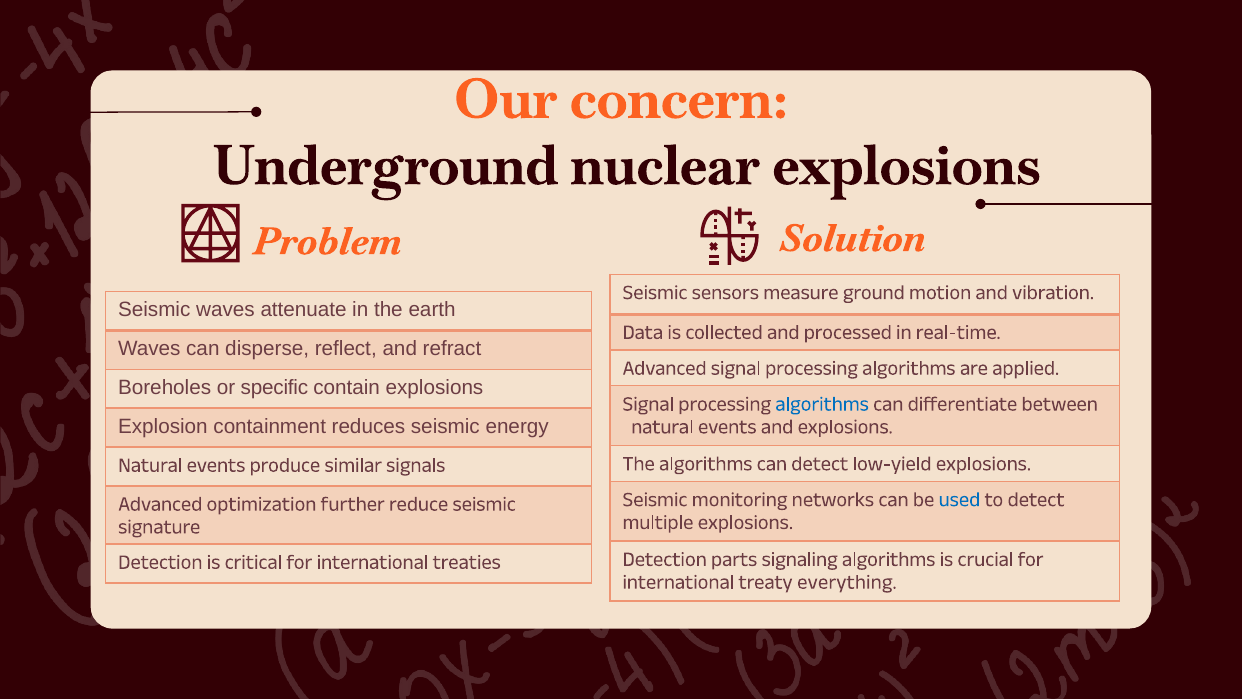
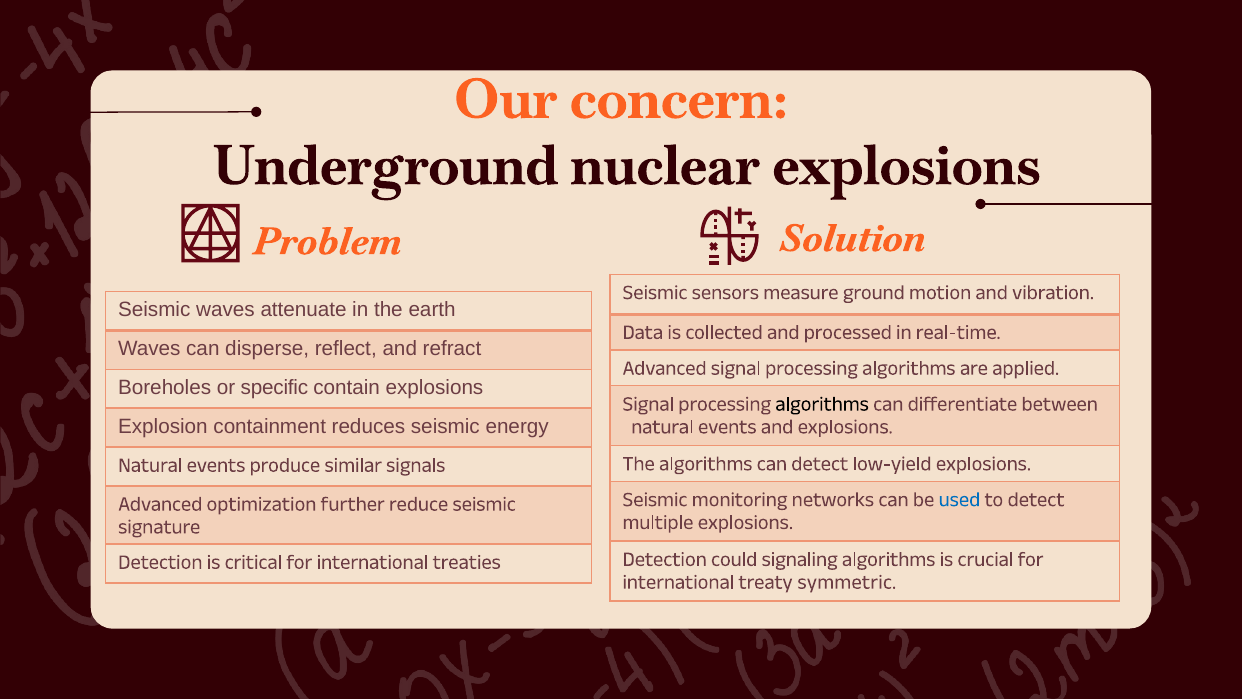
algorithms at (822, 404) colour: blue -> black
parts: parts -> could
everything: everything -> symmetric
